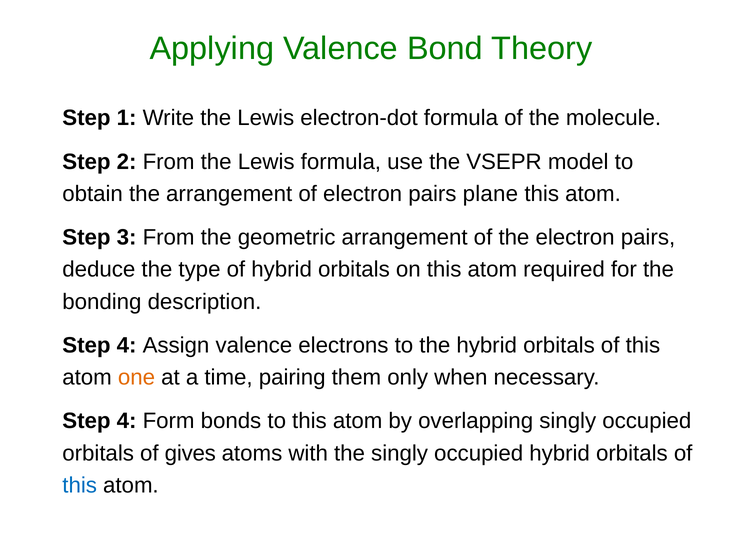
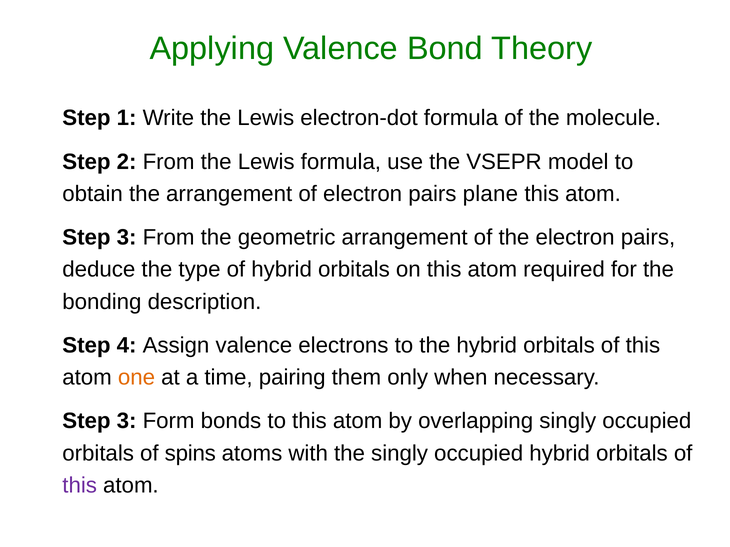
4 at (127, 422): 4 -> 3
gives: gives -> spins
this at (80, 486) colour: blue -> purple
